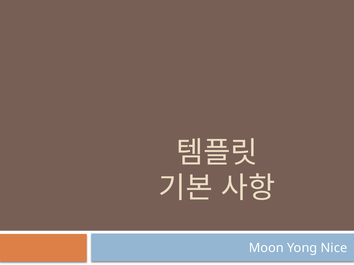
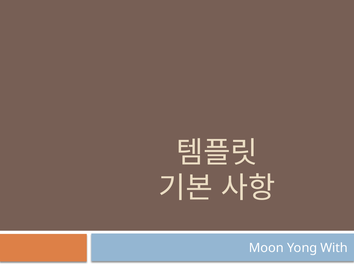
Nice: Nice -> With
